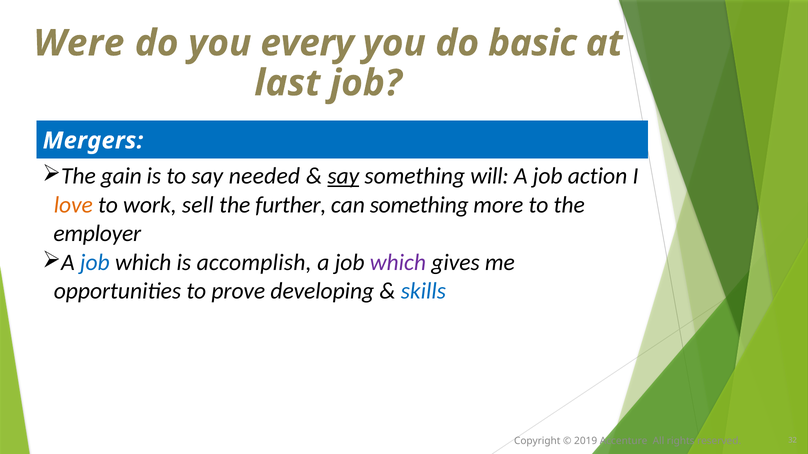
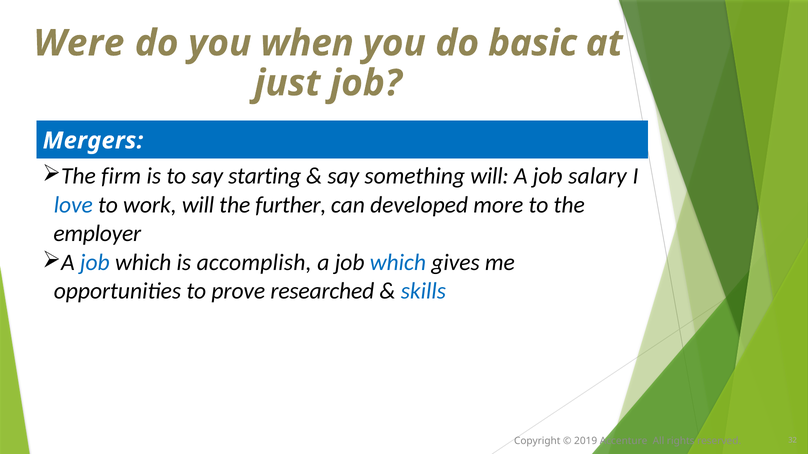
every: every -> when
last: last -> just
gain: gain -> firm
needed: needed -> starting
say at (343, 176) underline: present -> none
action: action -> salary
love colour: orange -> blue
work sell: sell -> will
can something: something -> developed
which at (398, 263) colour: purple -> blue
developing: developing -> researched
